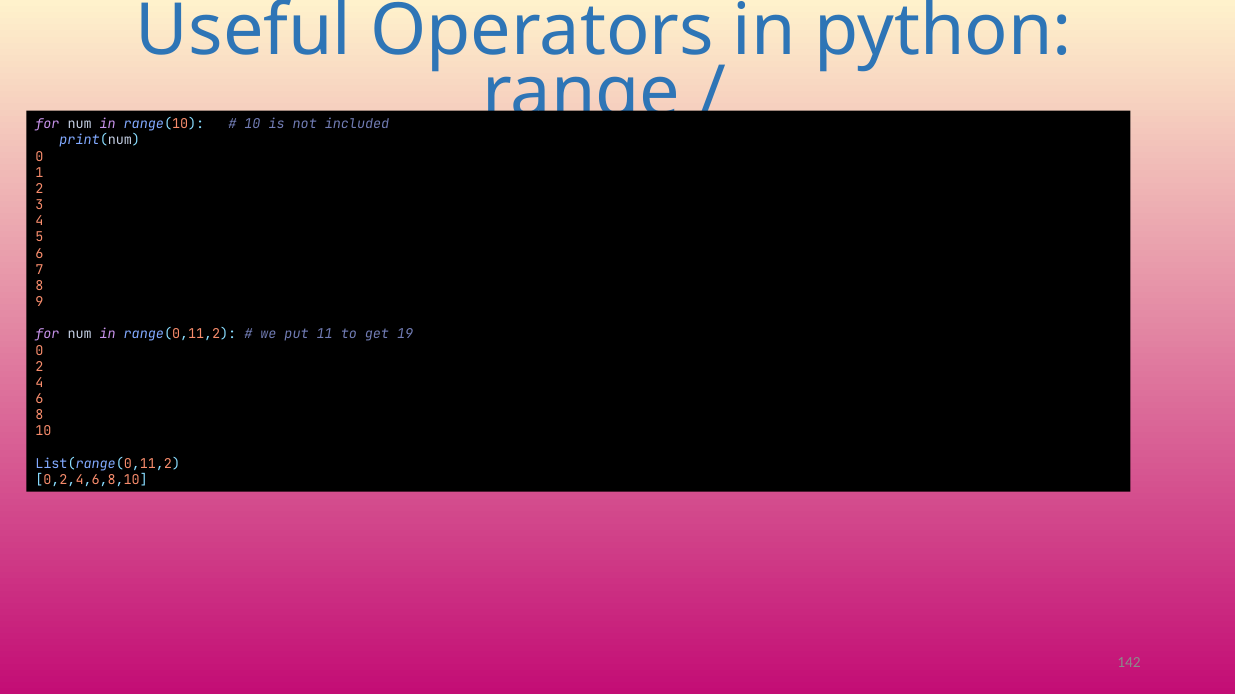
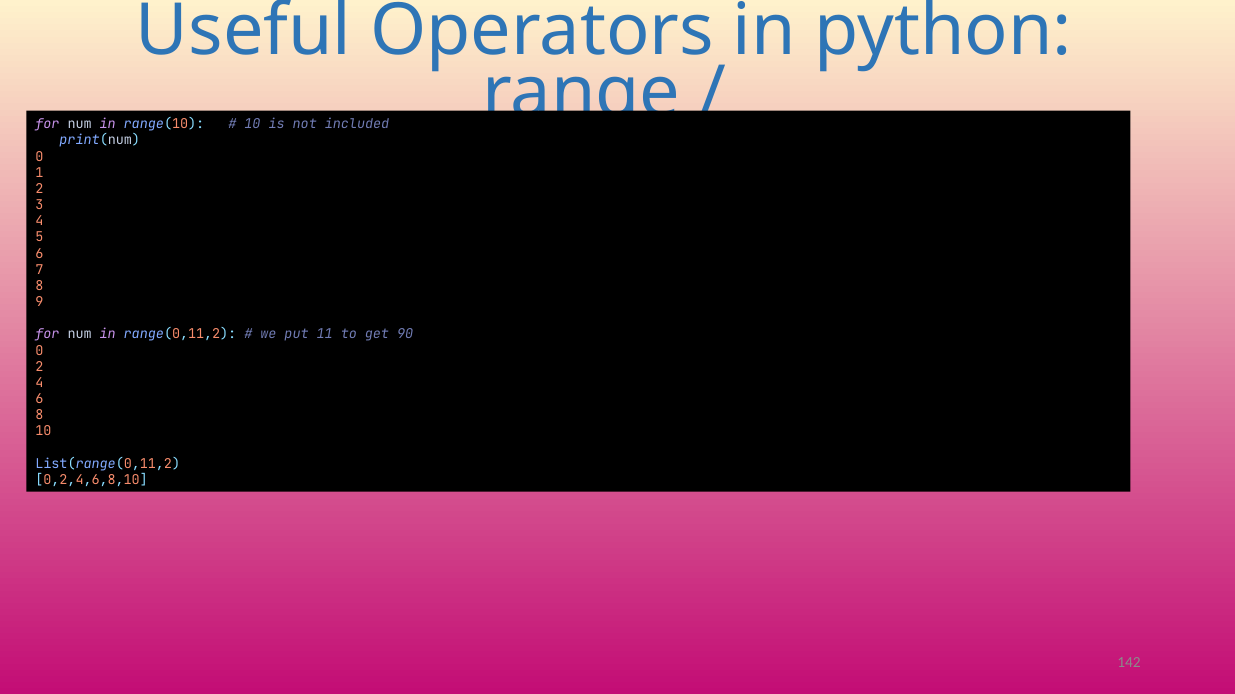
19: 19 -> 90
